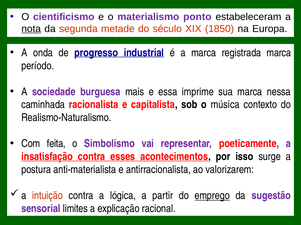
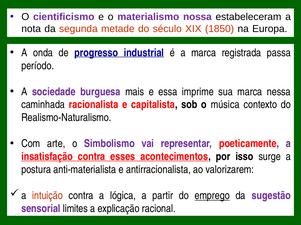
ponto: ponto -> nossa
nota underline: present -> none
registrada marca: marca -> passa
feita: feita -> arte
